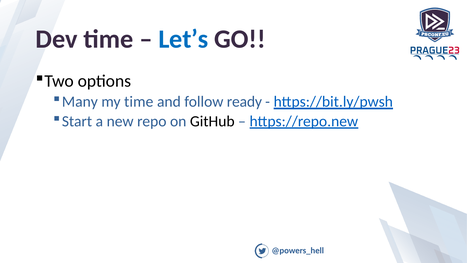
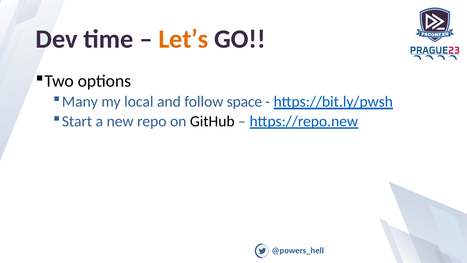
Let’s colour: blue -> orange
my time: time -> local
ready: ready -> space
